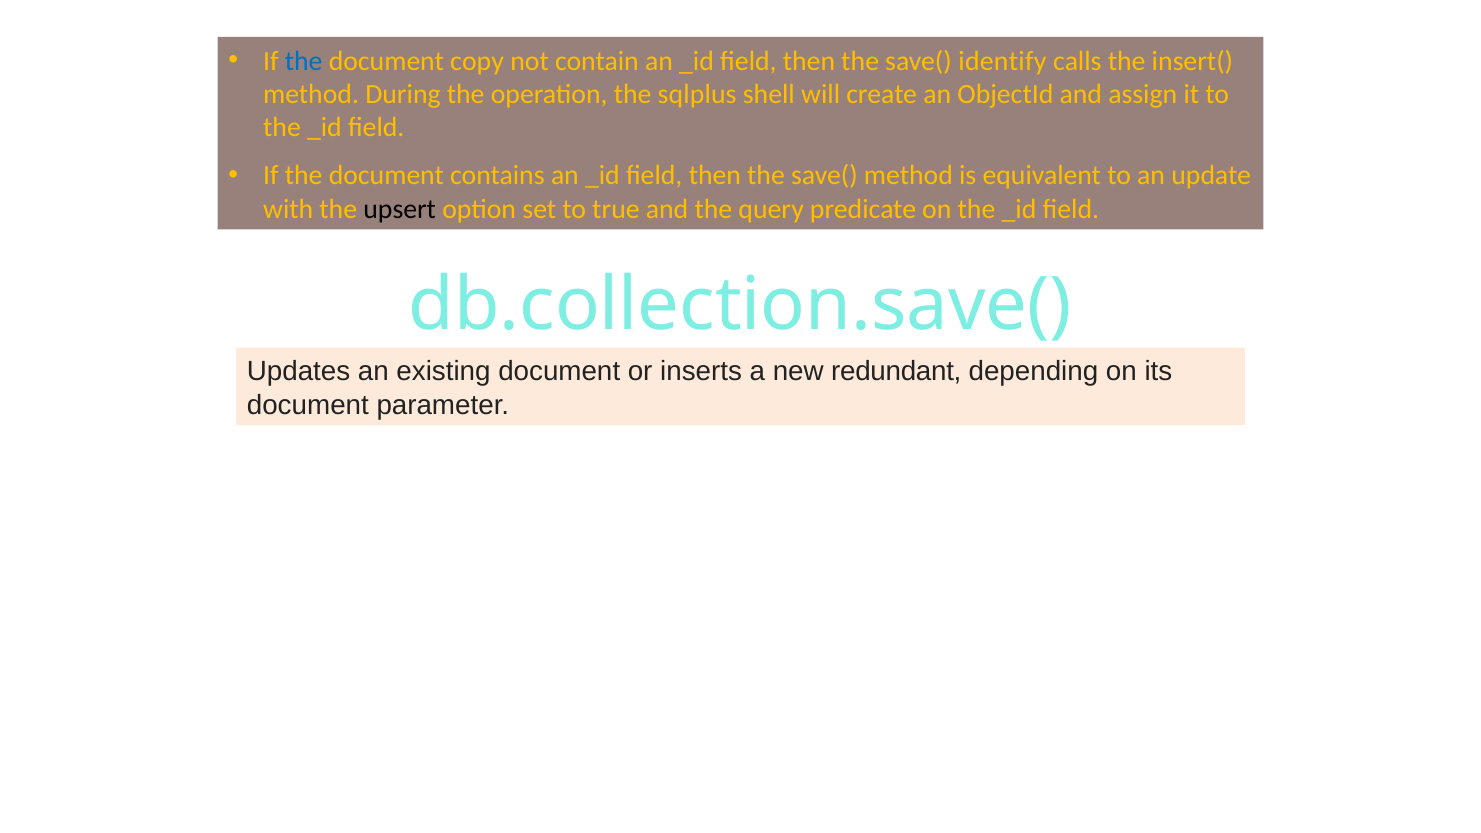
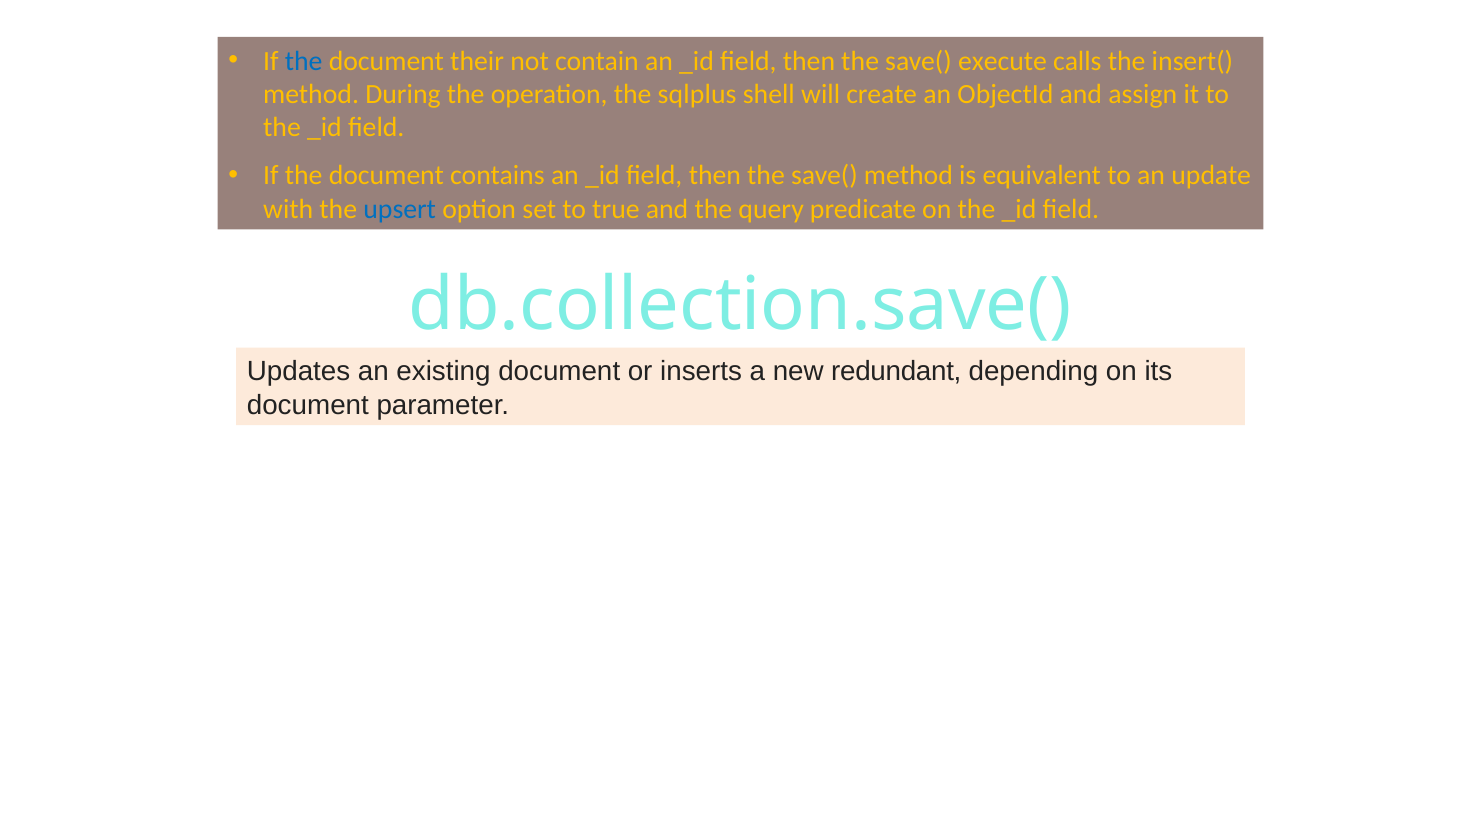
copy: copy -> their
identify: identify -> execute
upsert colour: black -> blue
